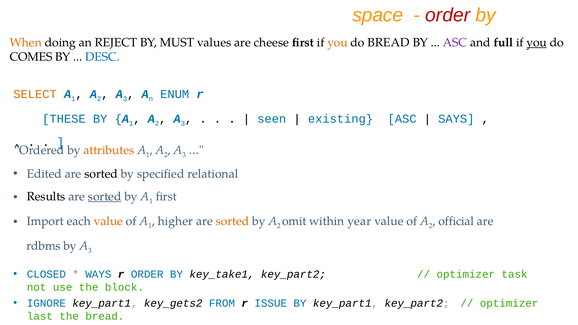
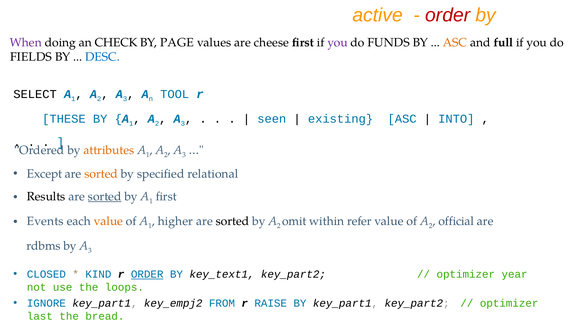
space: space -> active
When colour: orange -> purple
REJECT: REJECT -> CHECK
MUST: MUST -> PAGE
you at (338, 42) colour: orange -> purple
do BREAD: BREAD -> FUNDS
ASC at (455, 42) colour: purple -> orange
you at (537, 42) underline: present -> none
COMES: COMES -> FIELDS
SELECT colour: orange -> black
ENUM: ENUM -> TOOL
SAYS: SAYS -> INTO
Edited: Edited -> Except
sorted at (101, 174) colour: black -> orange
Import: Import -> Events
sorted at (233, 221) colour: orange -> black
year: year -> refer
WAYS: WAYS -> KIND
ORDER at (147, 274) underline: none -> present
key_take1: key_take1 -> key_text1
task: task -> year
block: block -> loops
key_gets2: key_gets2 -> key_empj2
ISSUE: ISSUE -> RAISE
